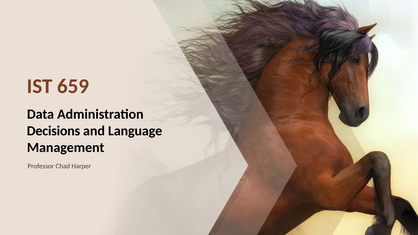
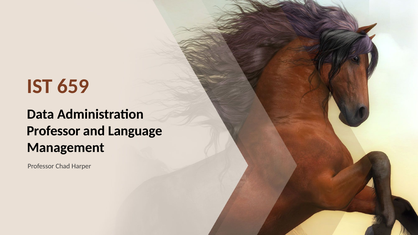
Decisions at (54, 131): Decisions -> Professor
